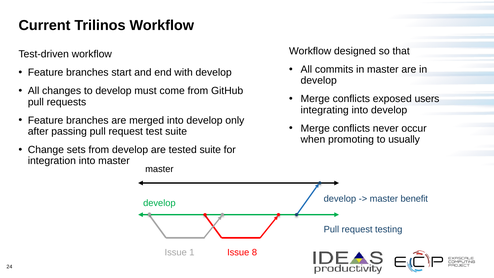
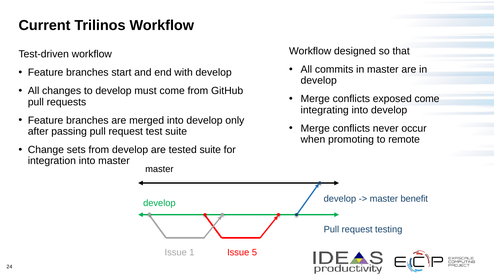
exposed users: users -> come
usually: usually -> remote
8: 8 -> 5
